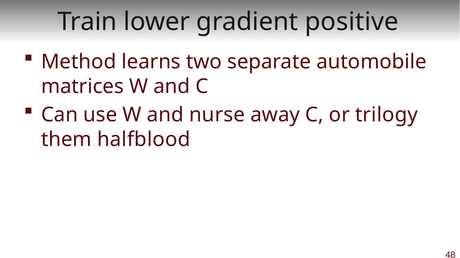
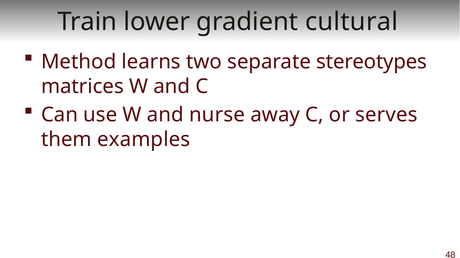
positive: positive -> cultural
automobile: automobile -> stereotypes
trilogy: trilogy -> serves
halfblood: halfblood -> examples
